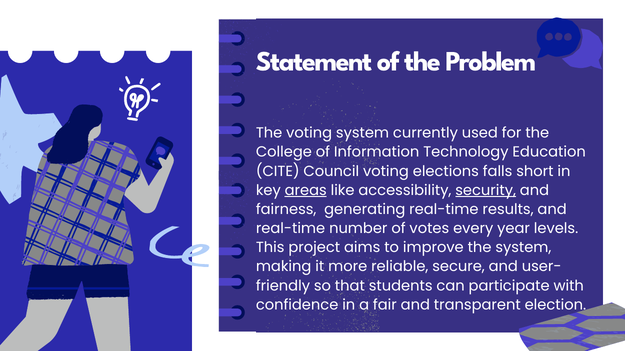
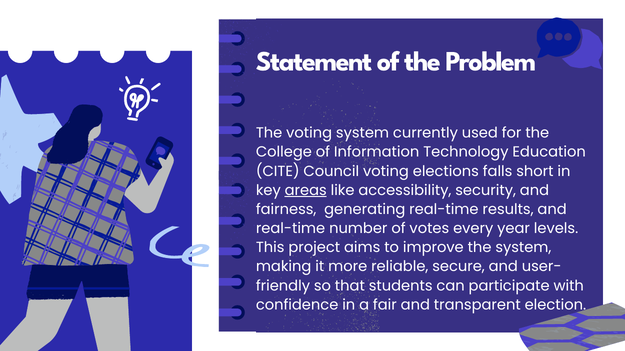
security underline: present -> none
